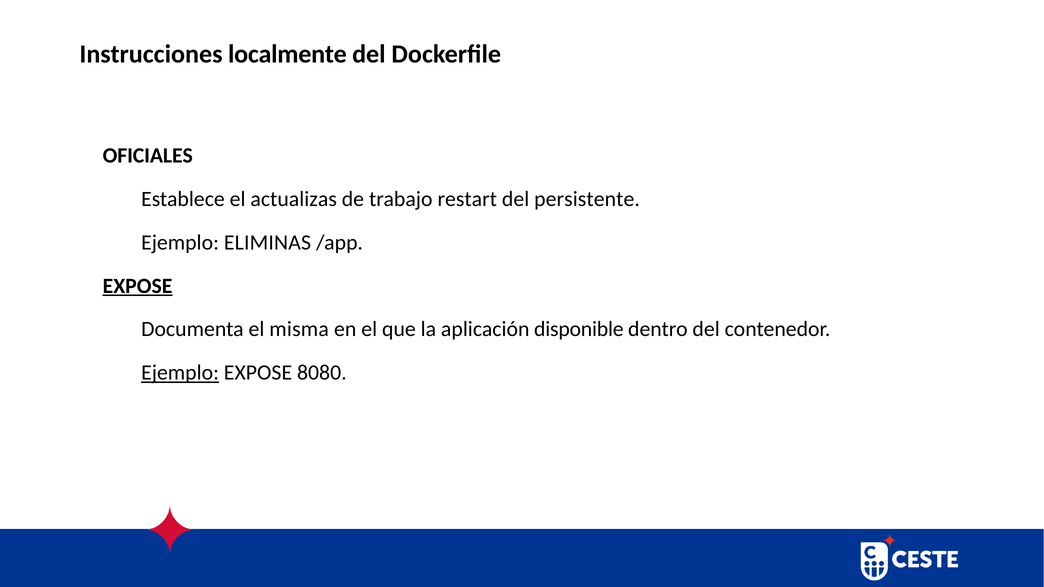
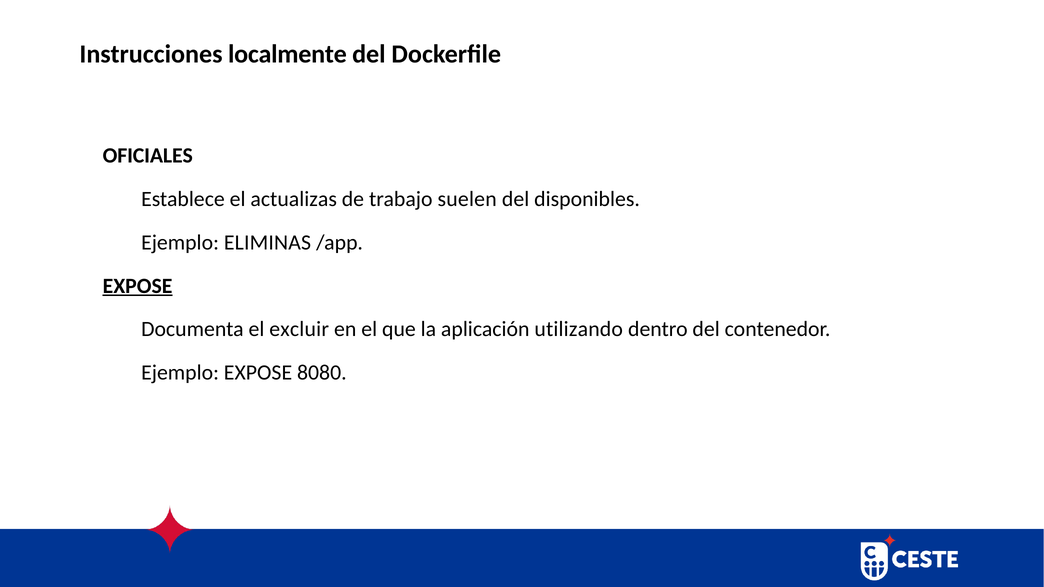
restart: restart -> suelen
persistente: persistente -> disponibles
misma: misma -> excluir
disponible: disponible -> utilizando
Ejemplo at (180, 373) underline: present -> none
